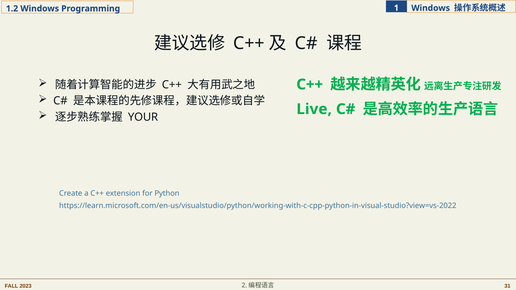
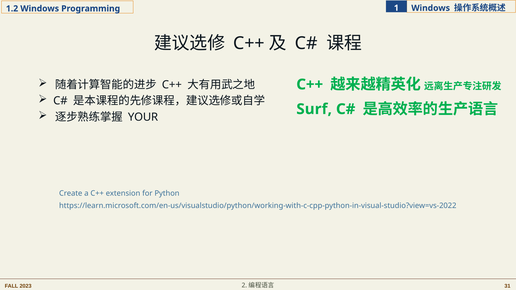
Live: Live -> Surf
